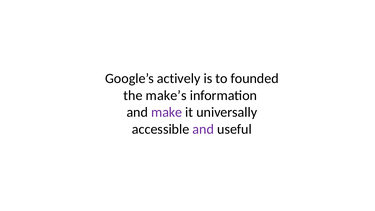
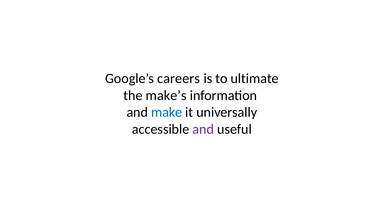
actively: actively -> careers
founded: founded -> ultimate
make colour: purple -> blue
